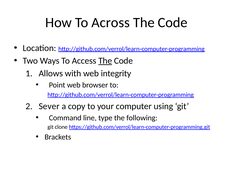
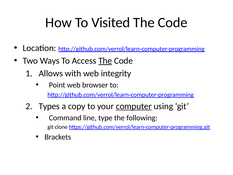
Across: Across -> Visited
Sever: Sever -> Types
computer underline: none -> present
